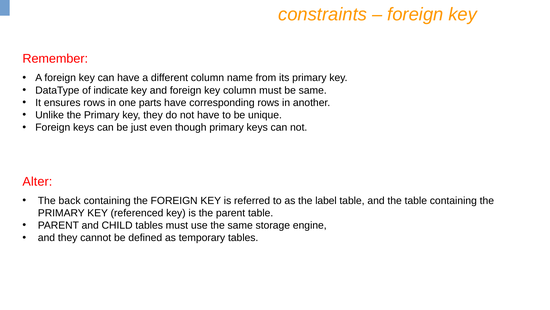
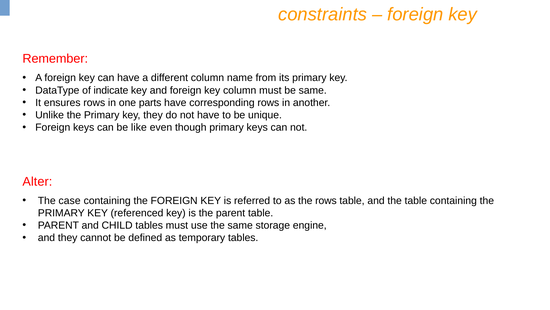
just: just -> like
back: back -> case
the label: label -> rows
